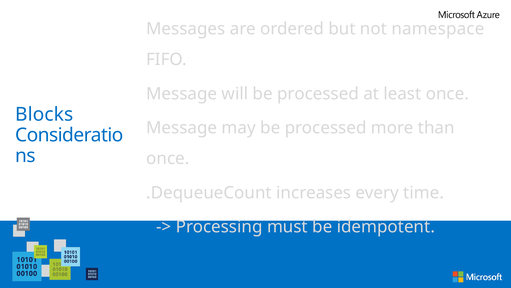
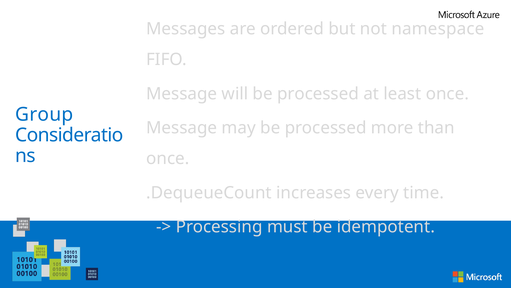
Blocks: Blocks -> Group
